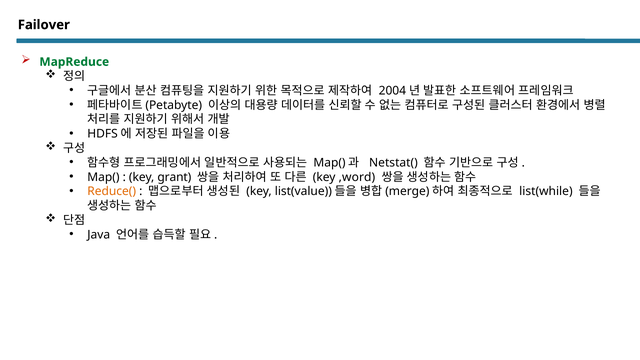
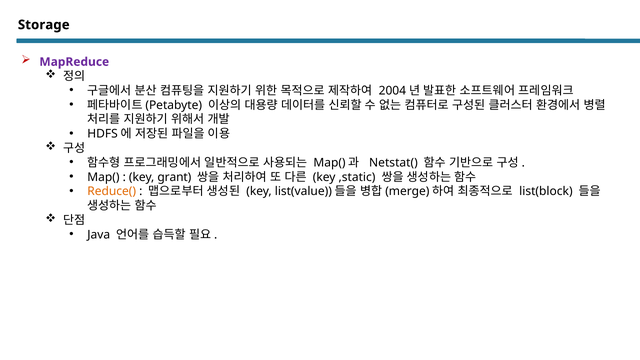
Failover: Failover -> Storage
MapReduce colour: green -> purple
,word: ,word -> ,static
list(while: list(while -> list(block
